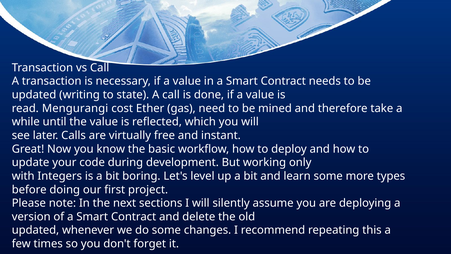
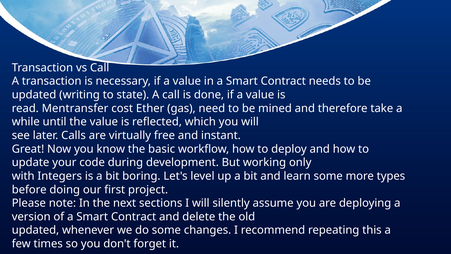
Mengurangi: Mengurangi -> Mentransfer
